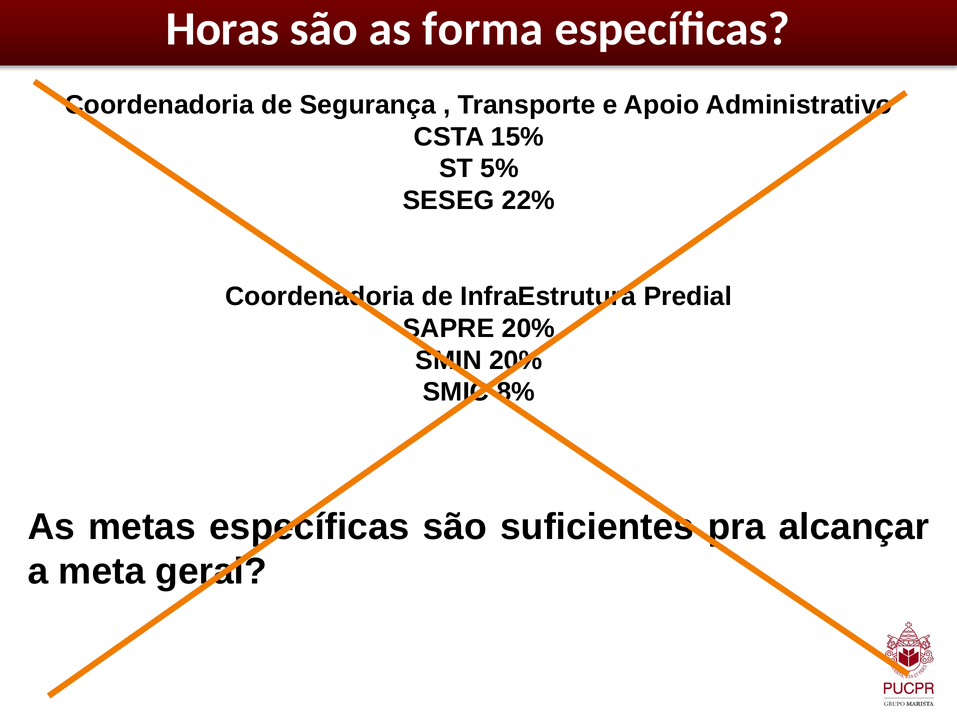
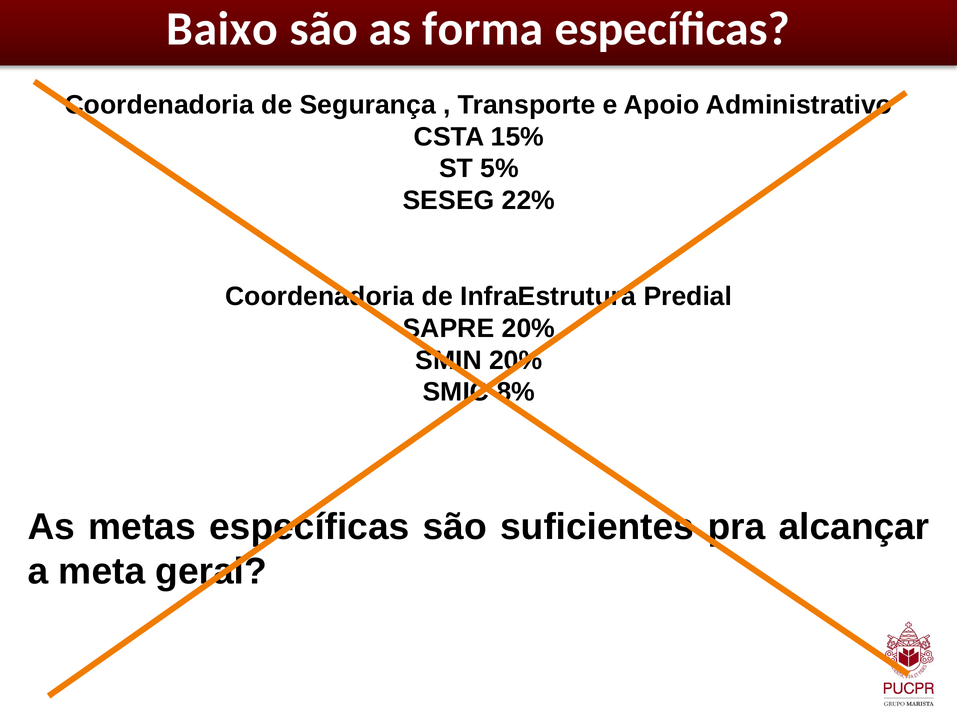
Horas: Horas -> Baixo
